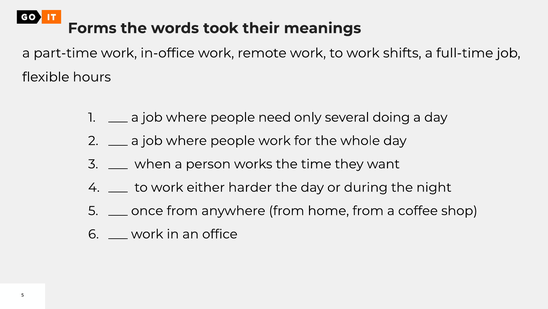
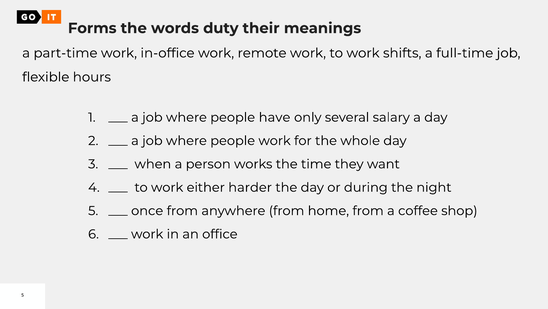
took: took -> duty
need: need -> have
doing: doing -> salary
